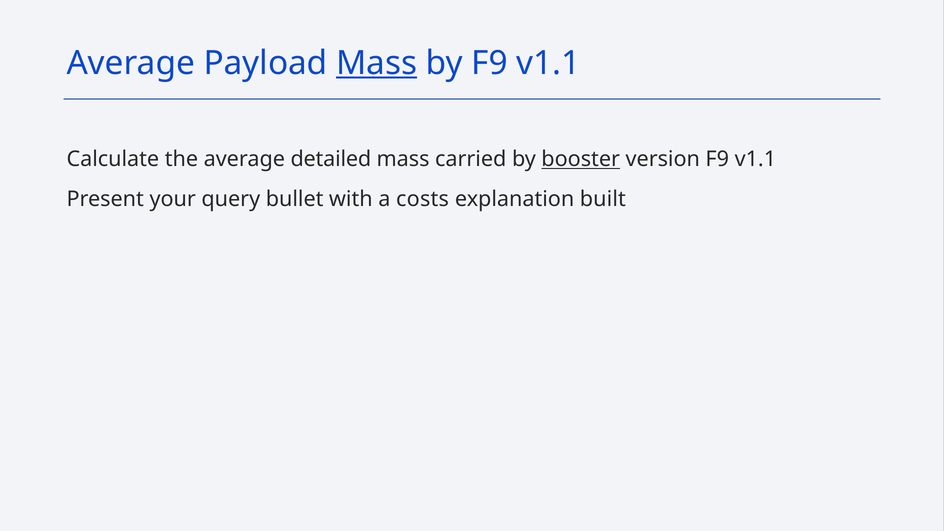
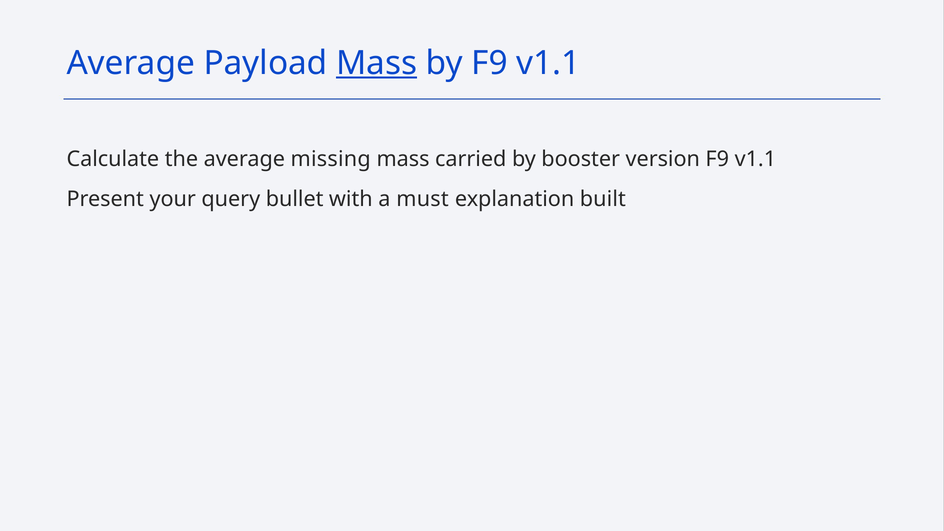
detailed: detailed -> missing
booster underline: present -> none
costs: costs -> must
